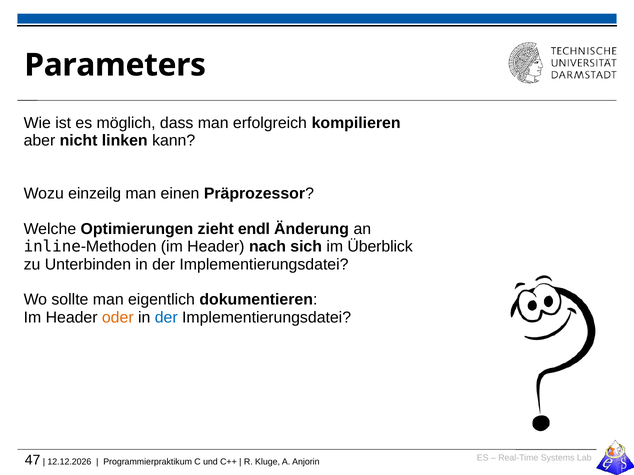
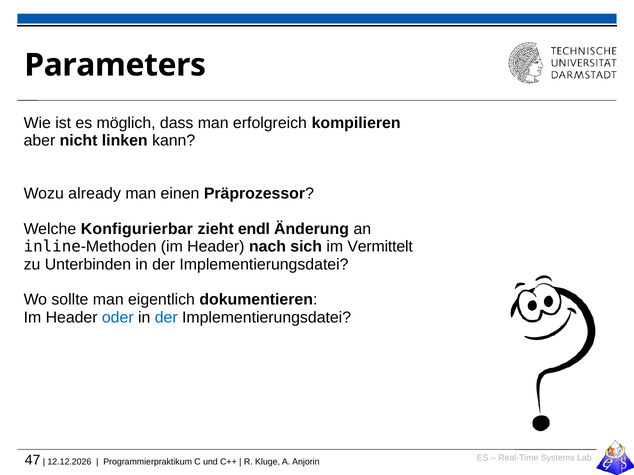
einzeilg: einzeilg -> already
Optimierungen: Optimierungen -> Konfigurierbar
Überblick: Überblick -> Vermittelt
oder colour: orange -> blue
